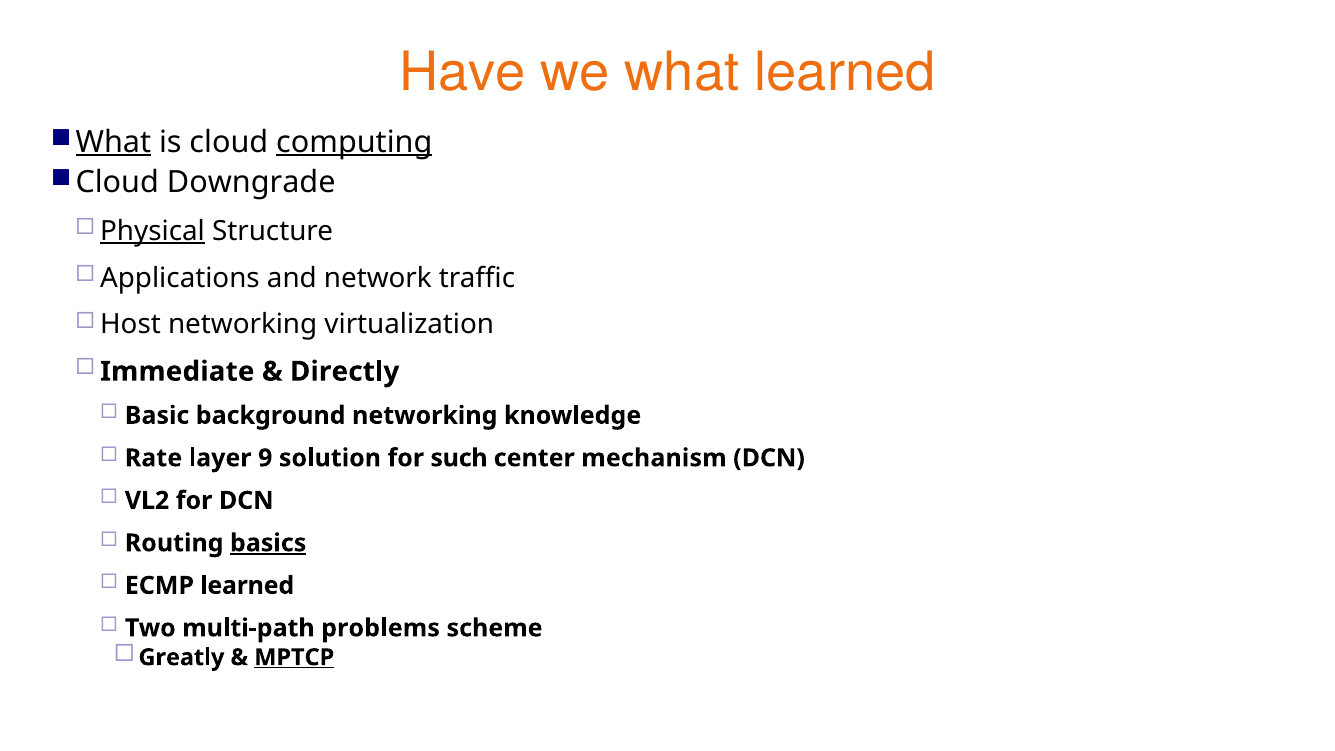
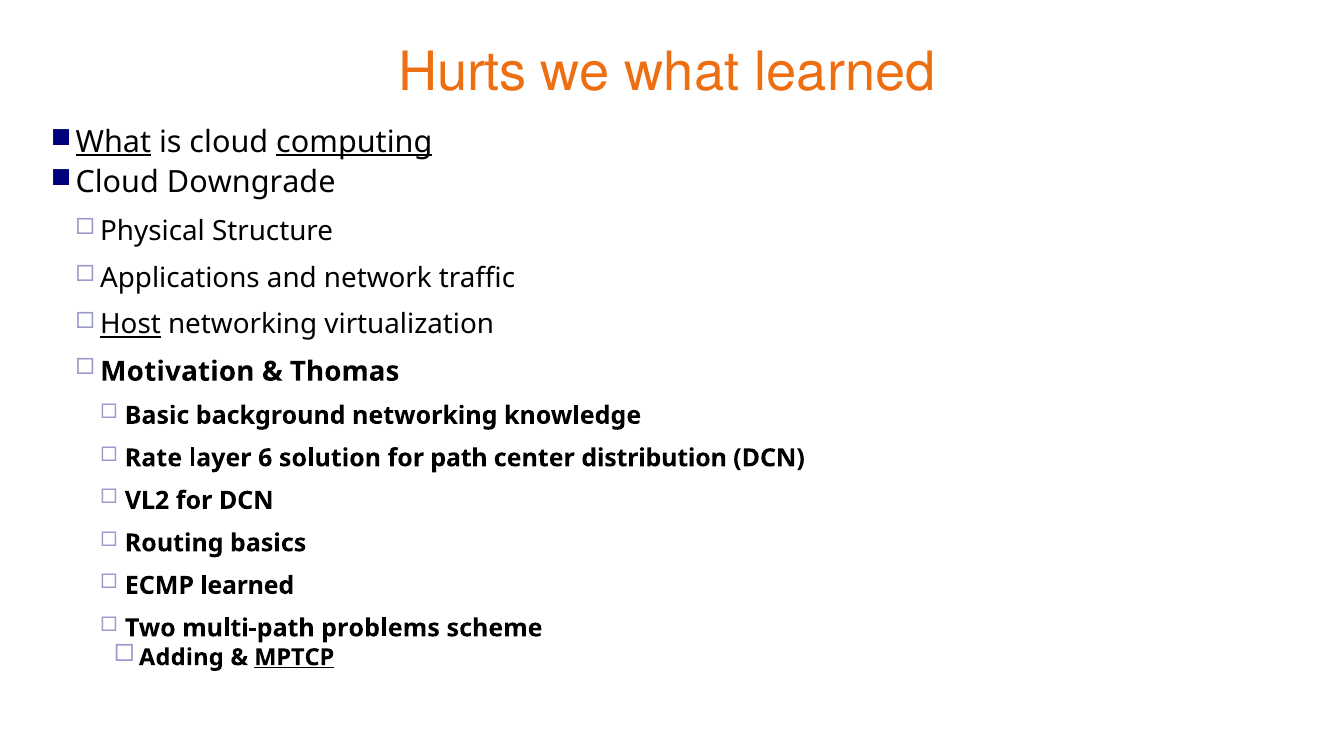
Have: Have -> Hurts
Physical underline: present -> none
Host underline: none -> present
Immediate: Immediate -> Motivation
Directly: Directly -> Thomas
9: 9 -> 6
such: such -> path
mechanism: mechanism -> distribution
basics underline: present -> none
Greatly: Greatly -> Adding
